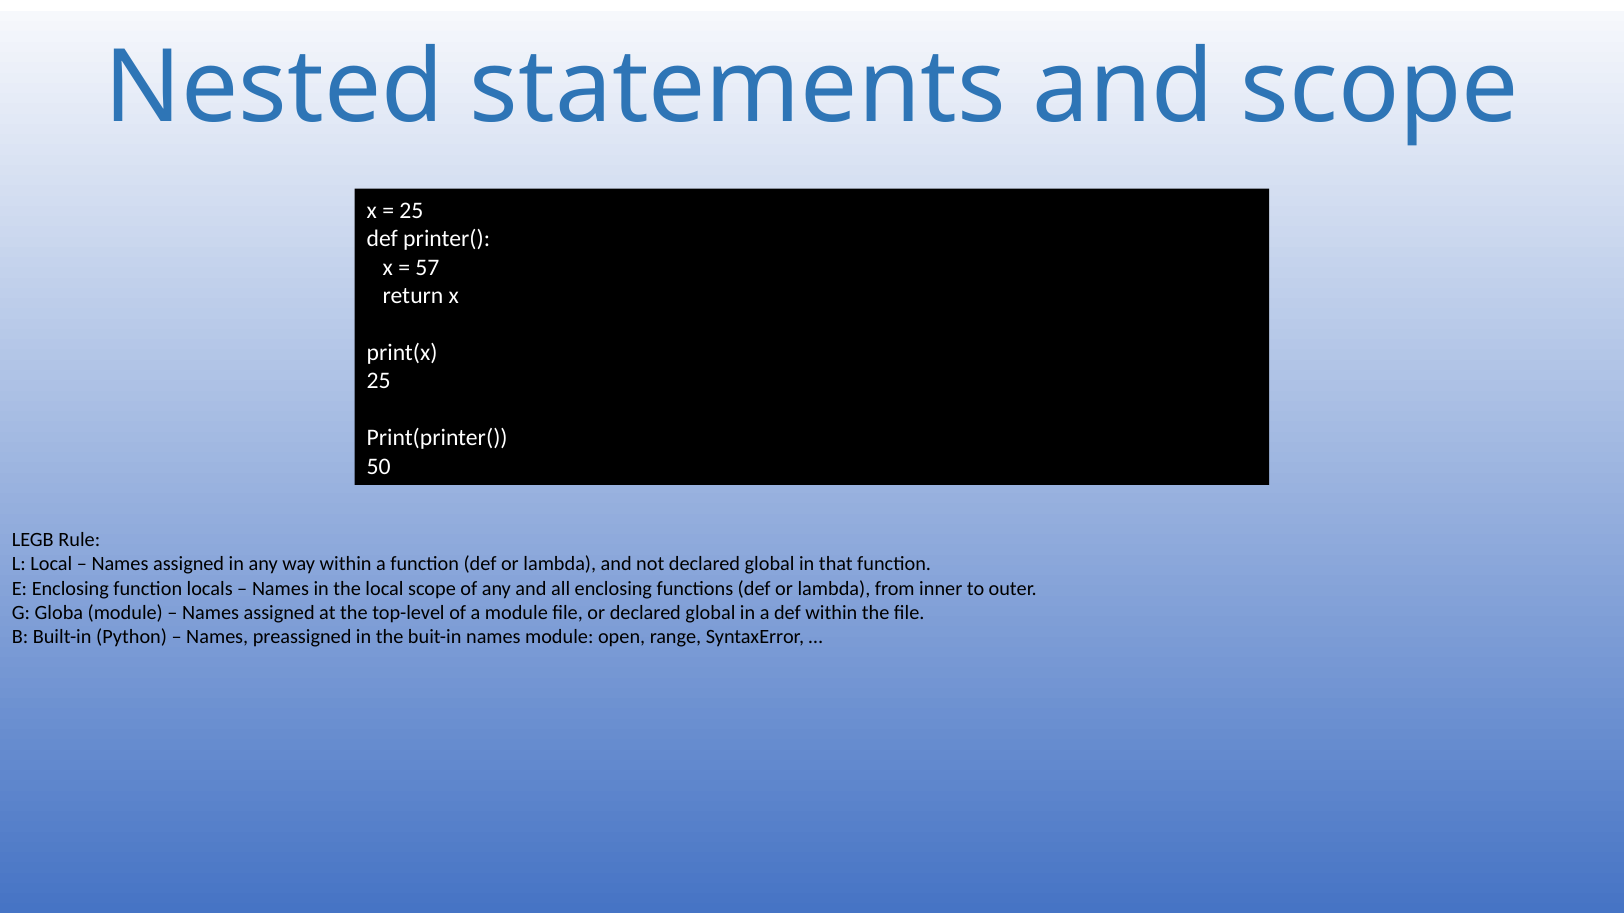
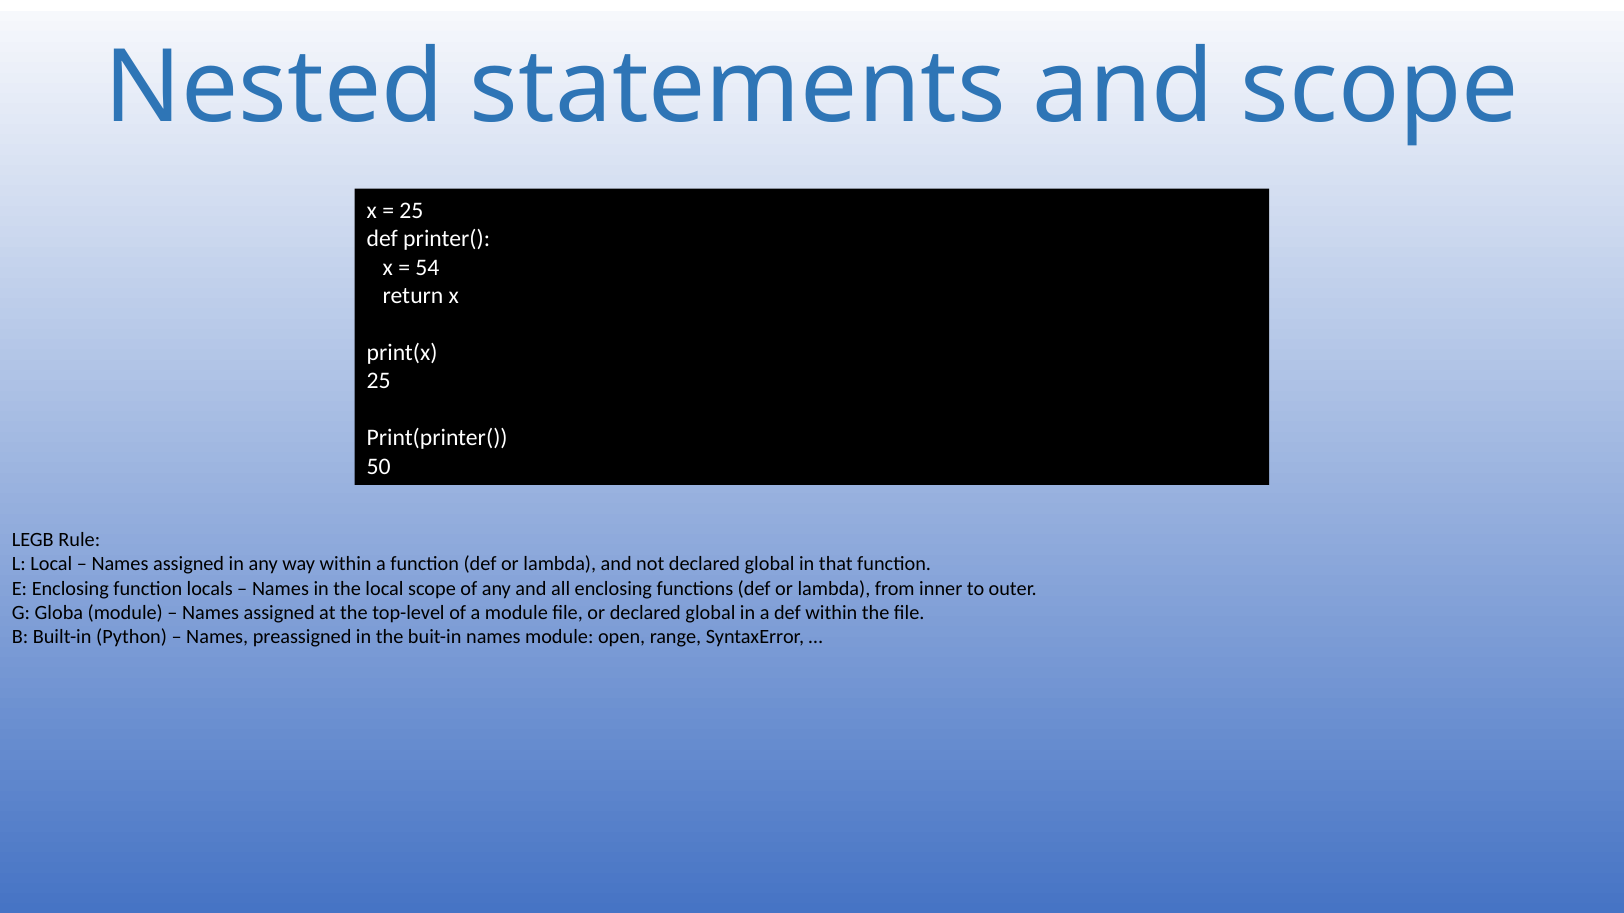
57: 57 -> 54
